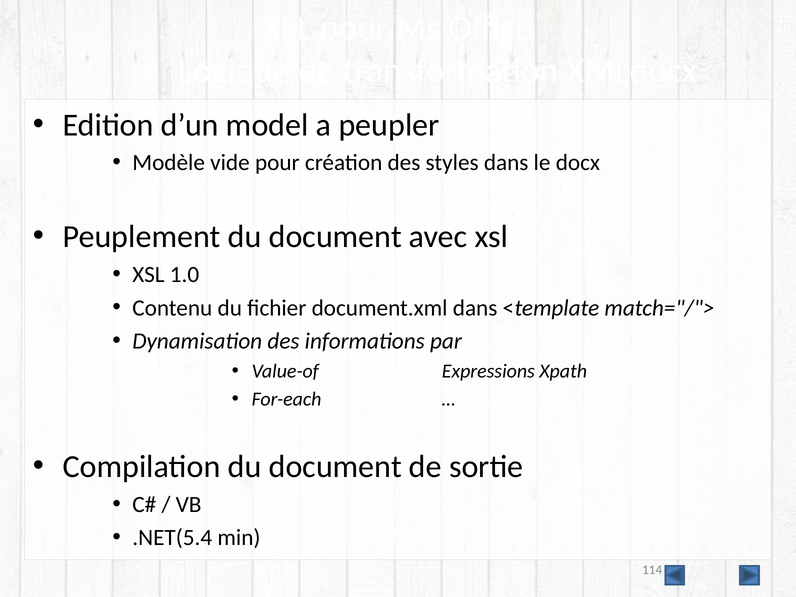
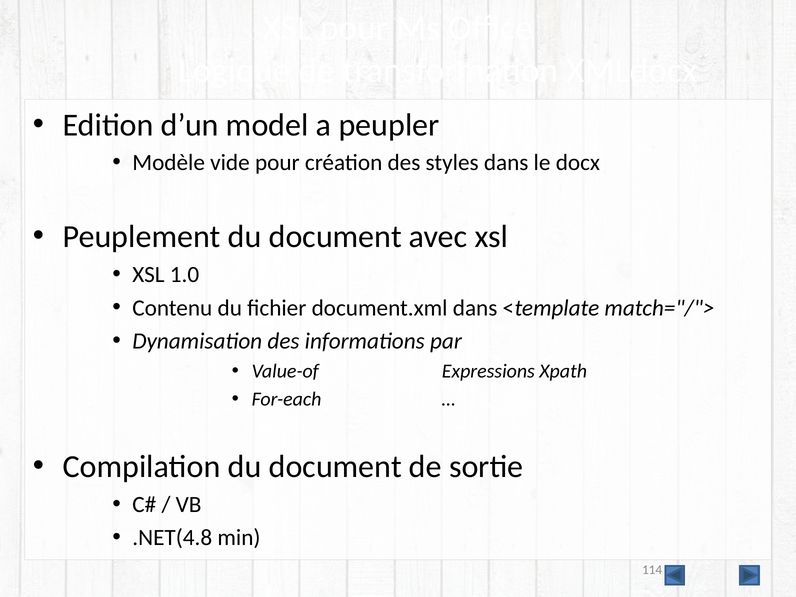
.NET(5.4: .NET(5.4 -> .NET(4.8
